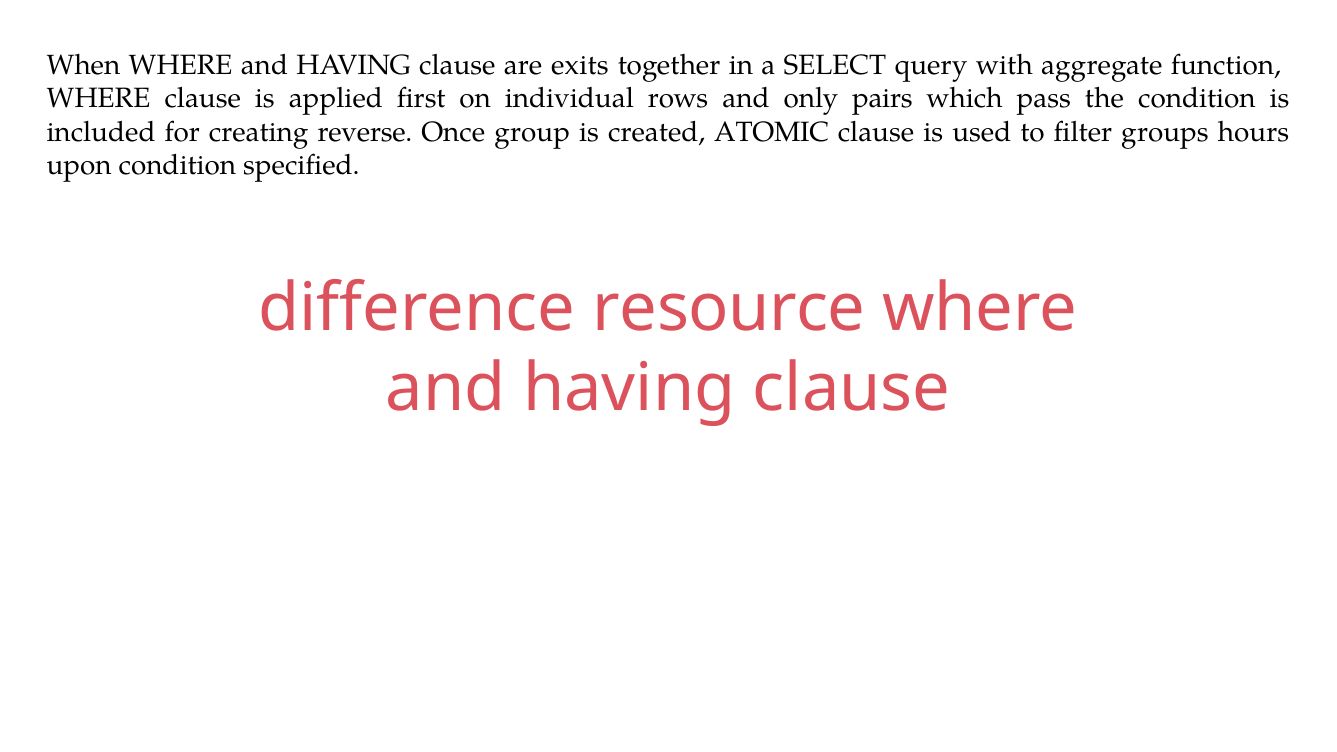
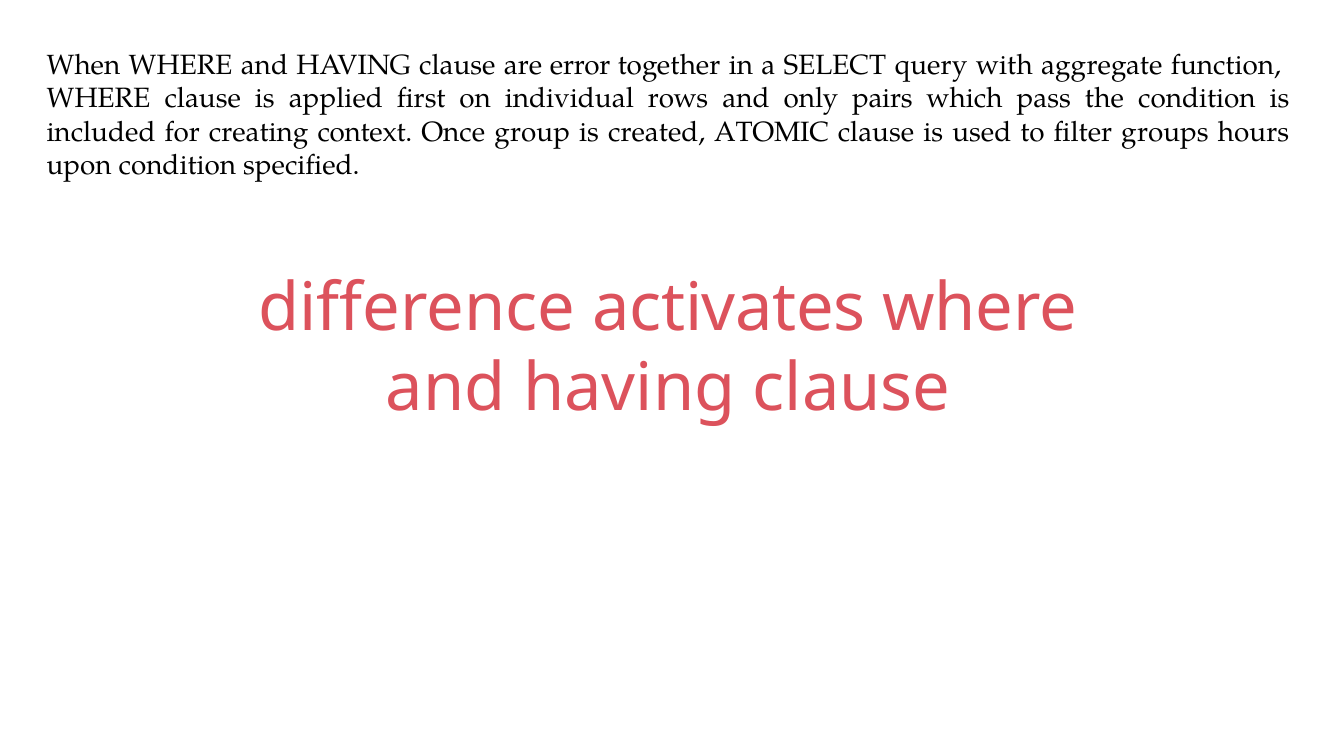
exits: exits -> error
reverse: reverse -> context
resource: resource -> activates
